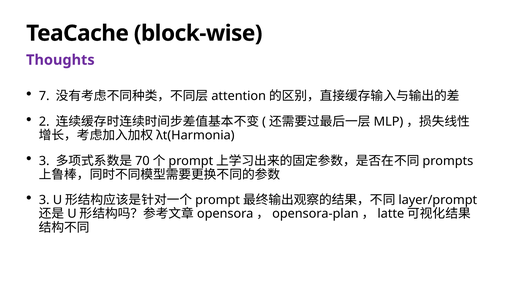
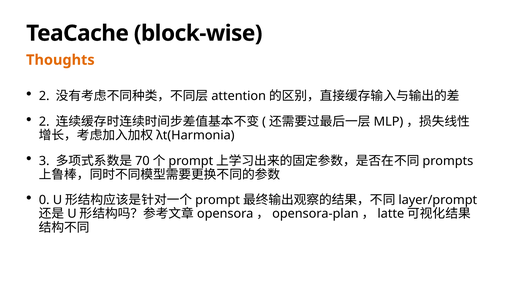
Thoughts colour: purple -> orange
7 at (44, 96): 7 -> 2
3 at (44, 201): 3 -> 0
